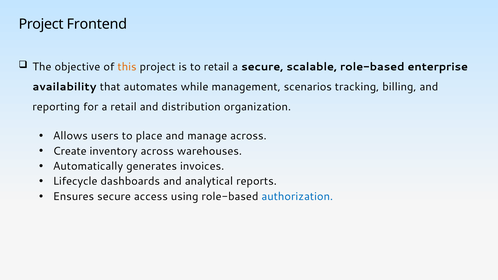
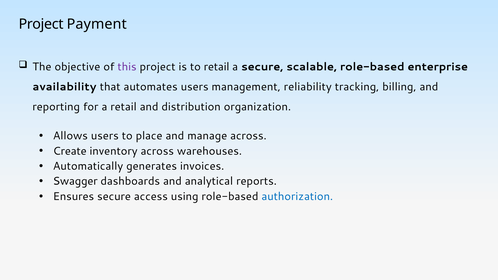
Frontend: Frontend -> Payment
this colour: orange -> purple
automates while: while -> users
scenarios: scenarios -> reliability
Lifecycle: Lifecycle -> Swagger
